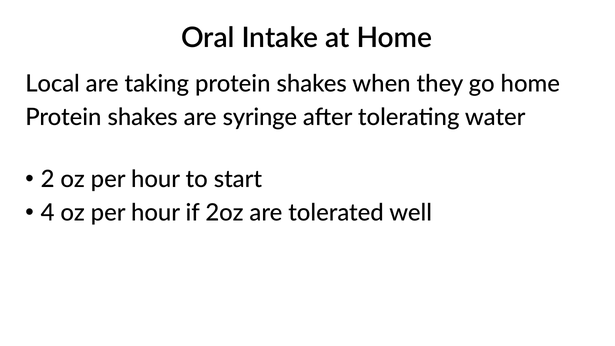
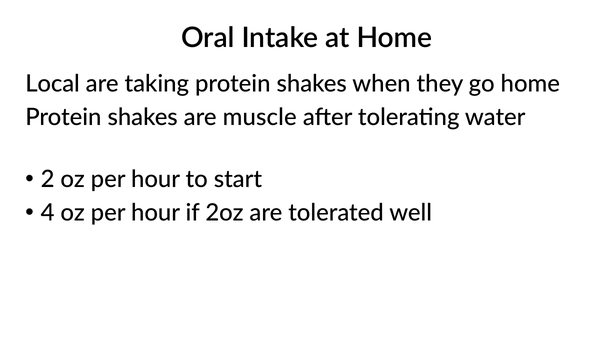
syringe: syringe -> muscle
